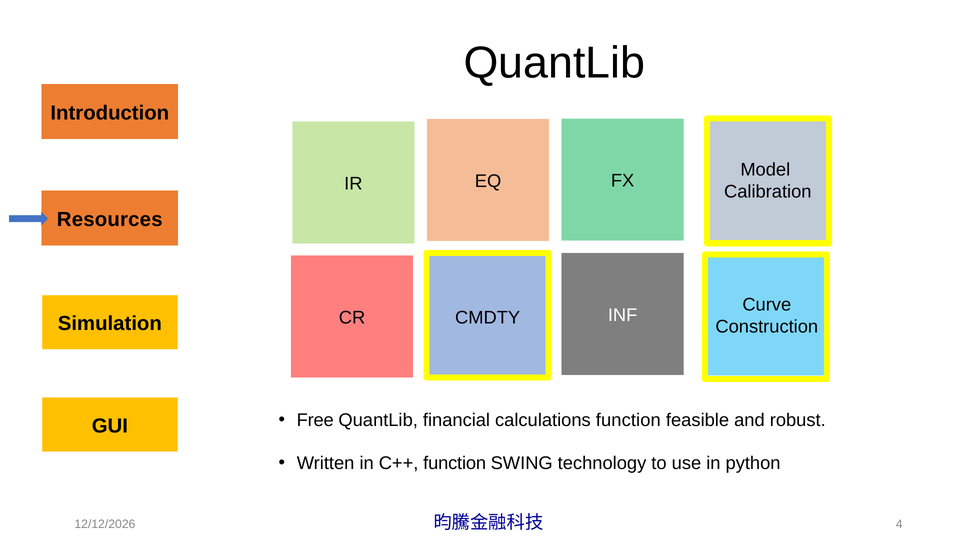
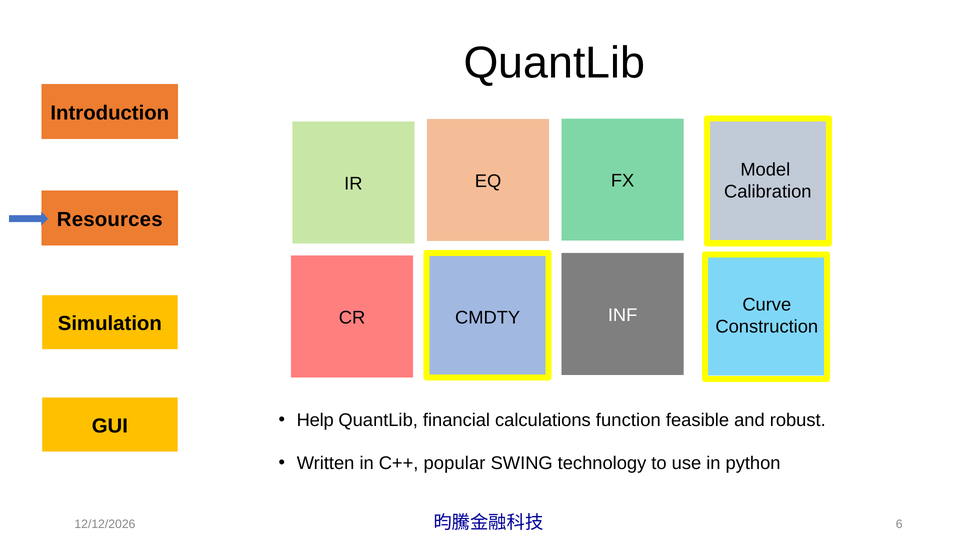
Free: Free -> Help
C++ function: function -> popular
4: 4 -> 6
